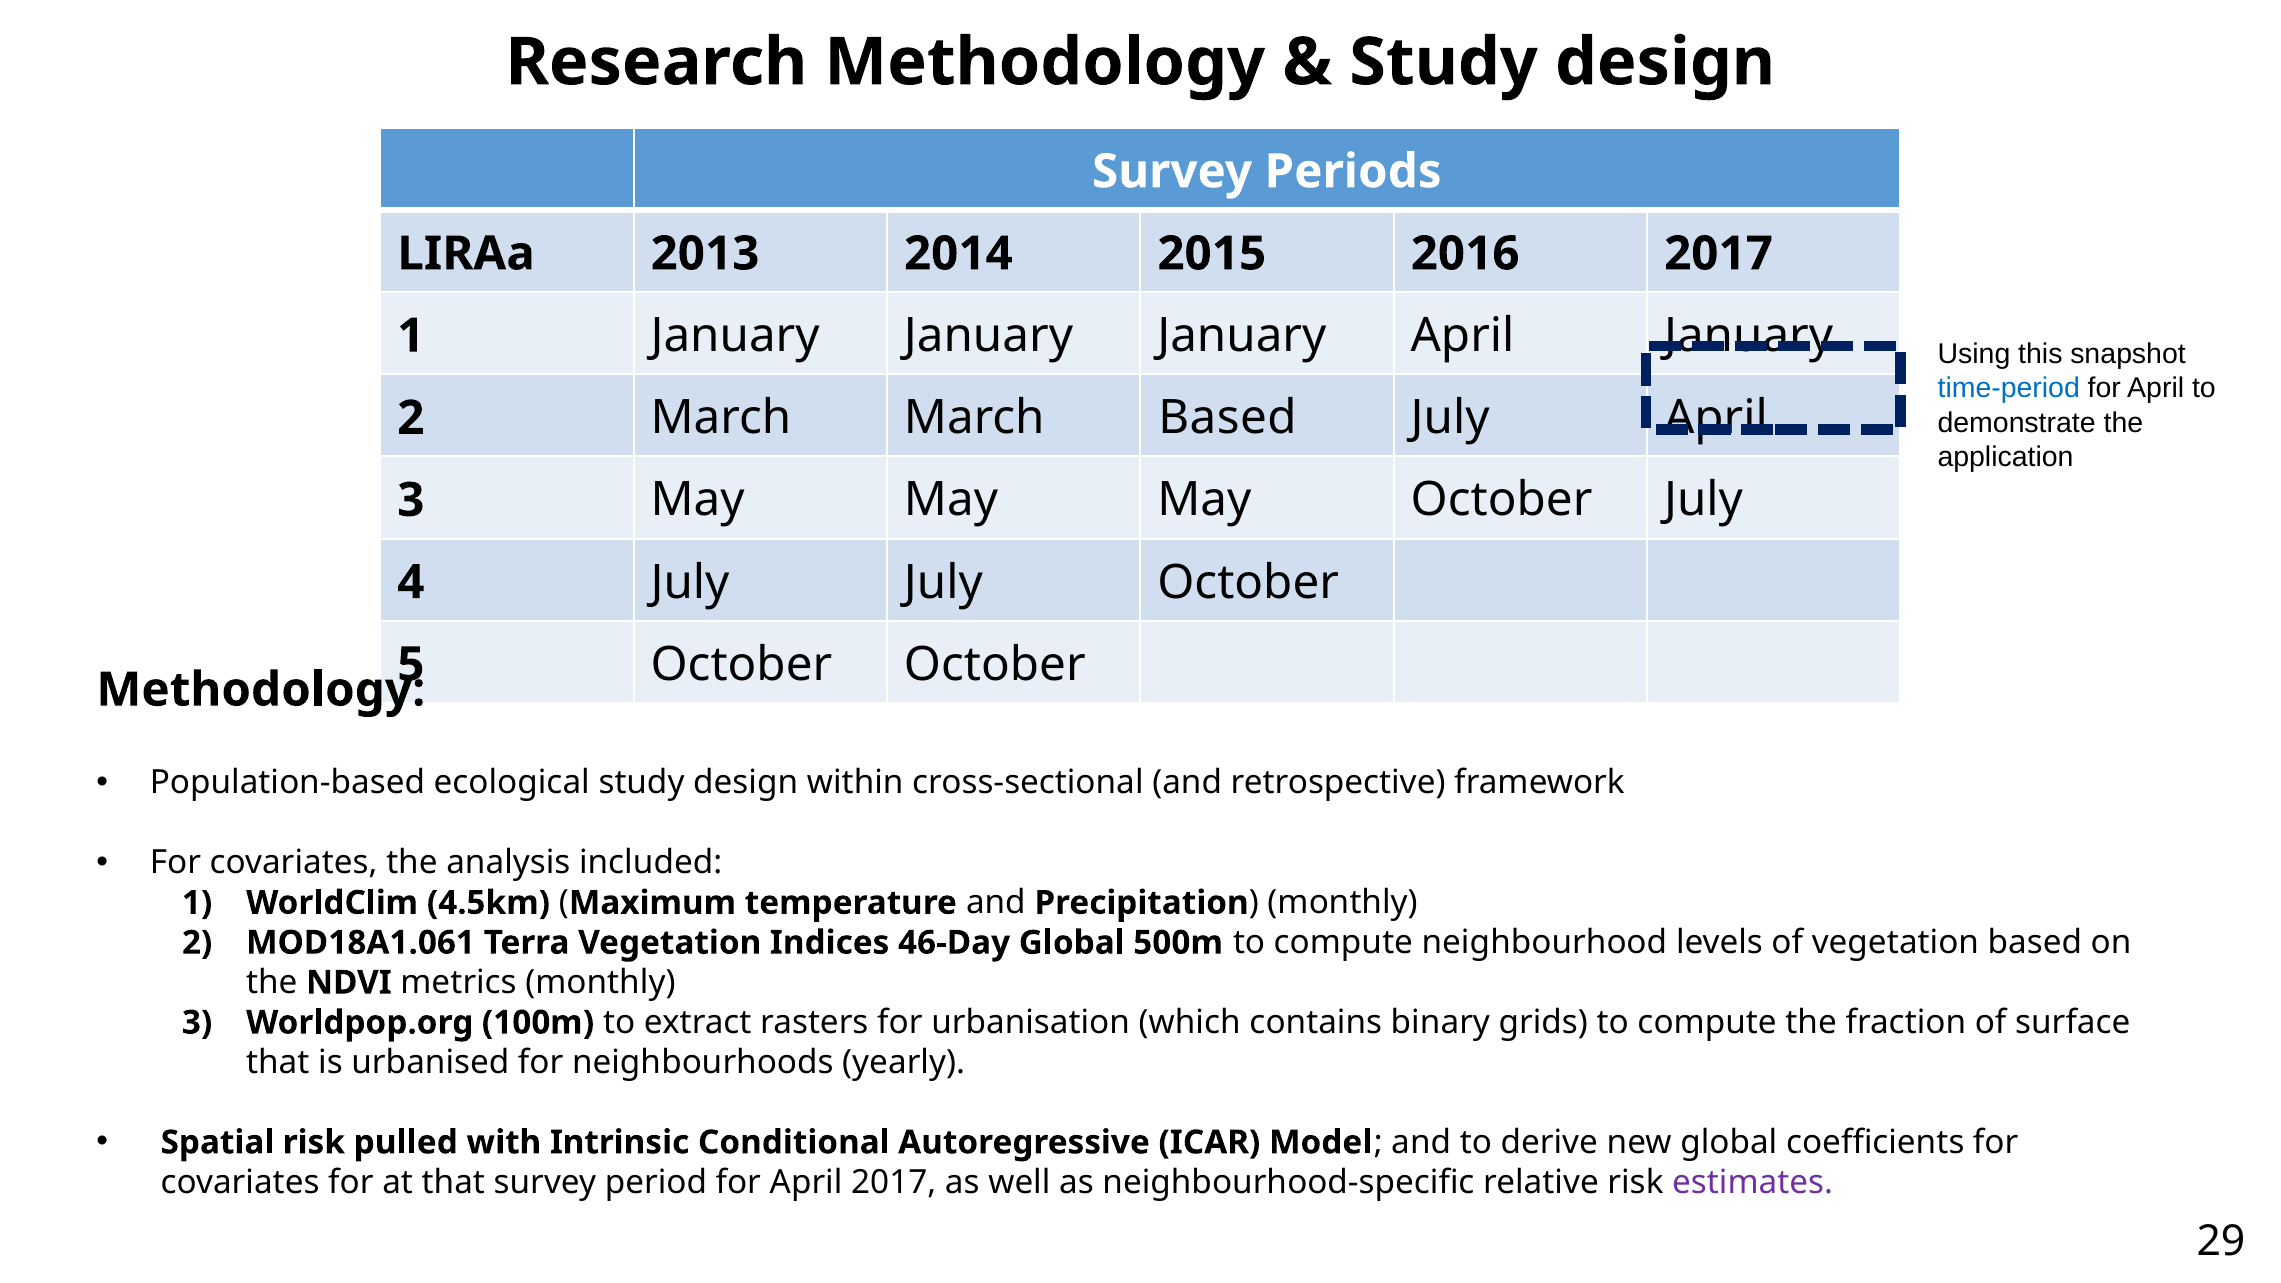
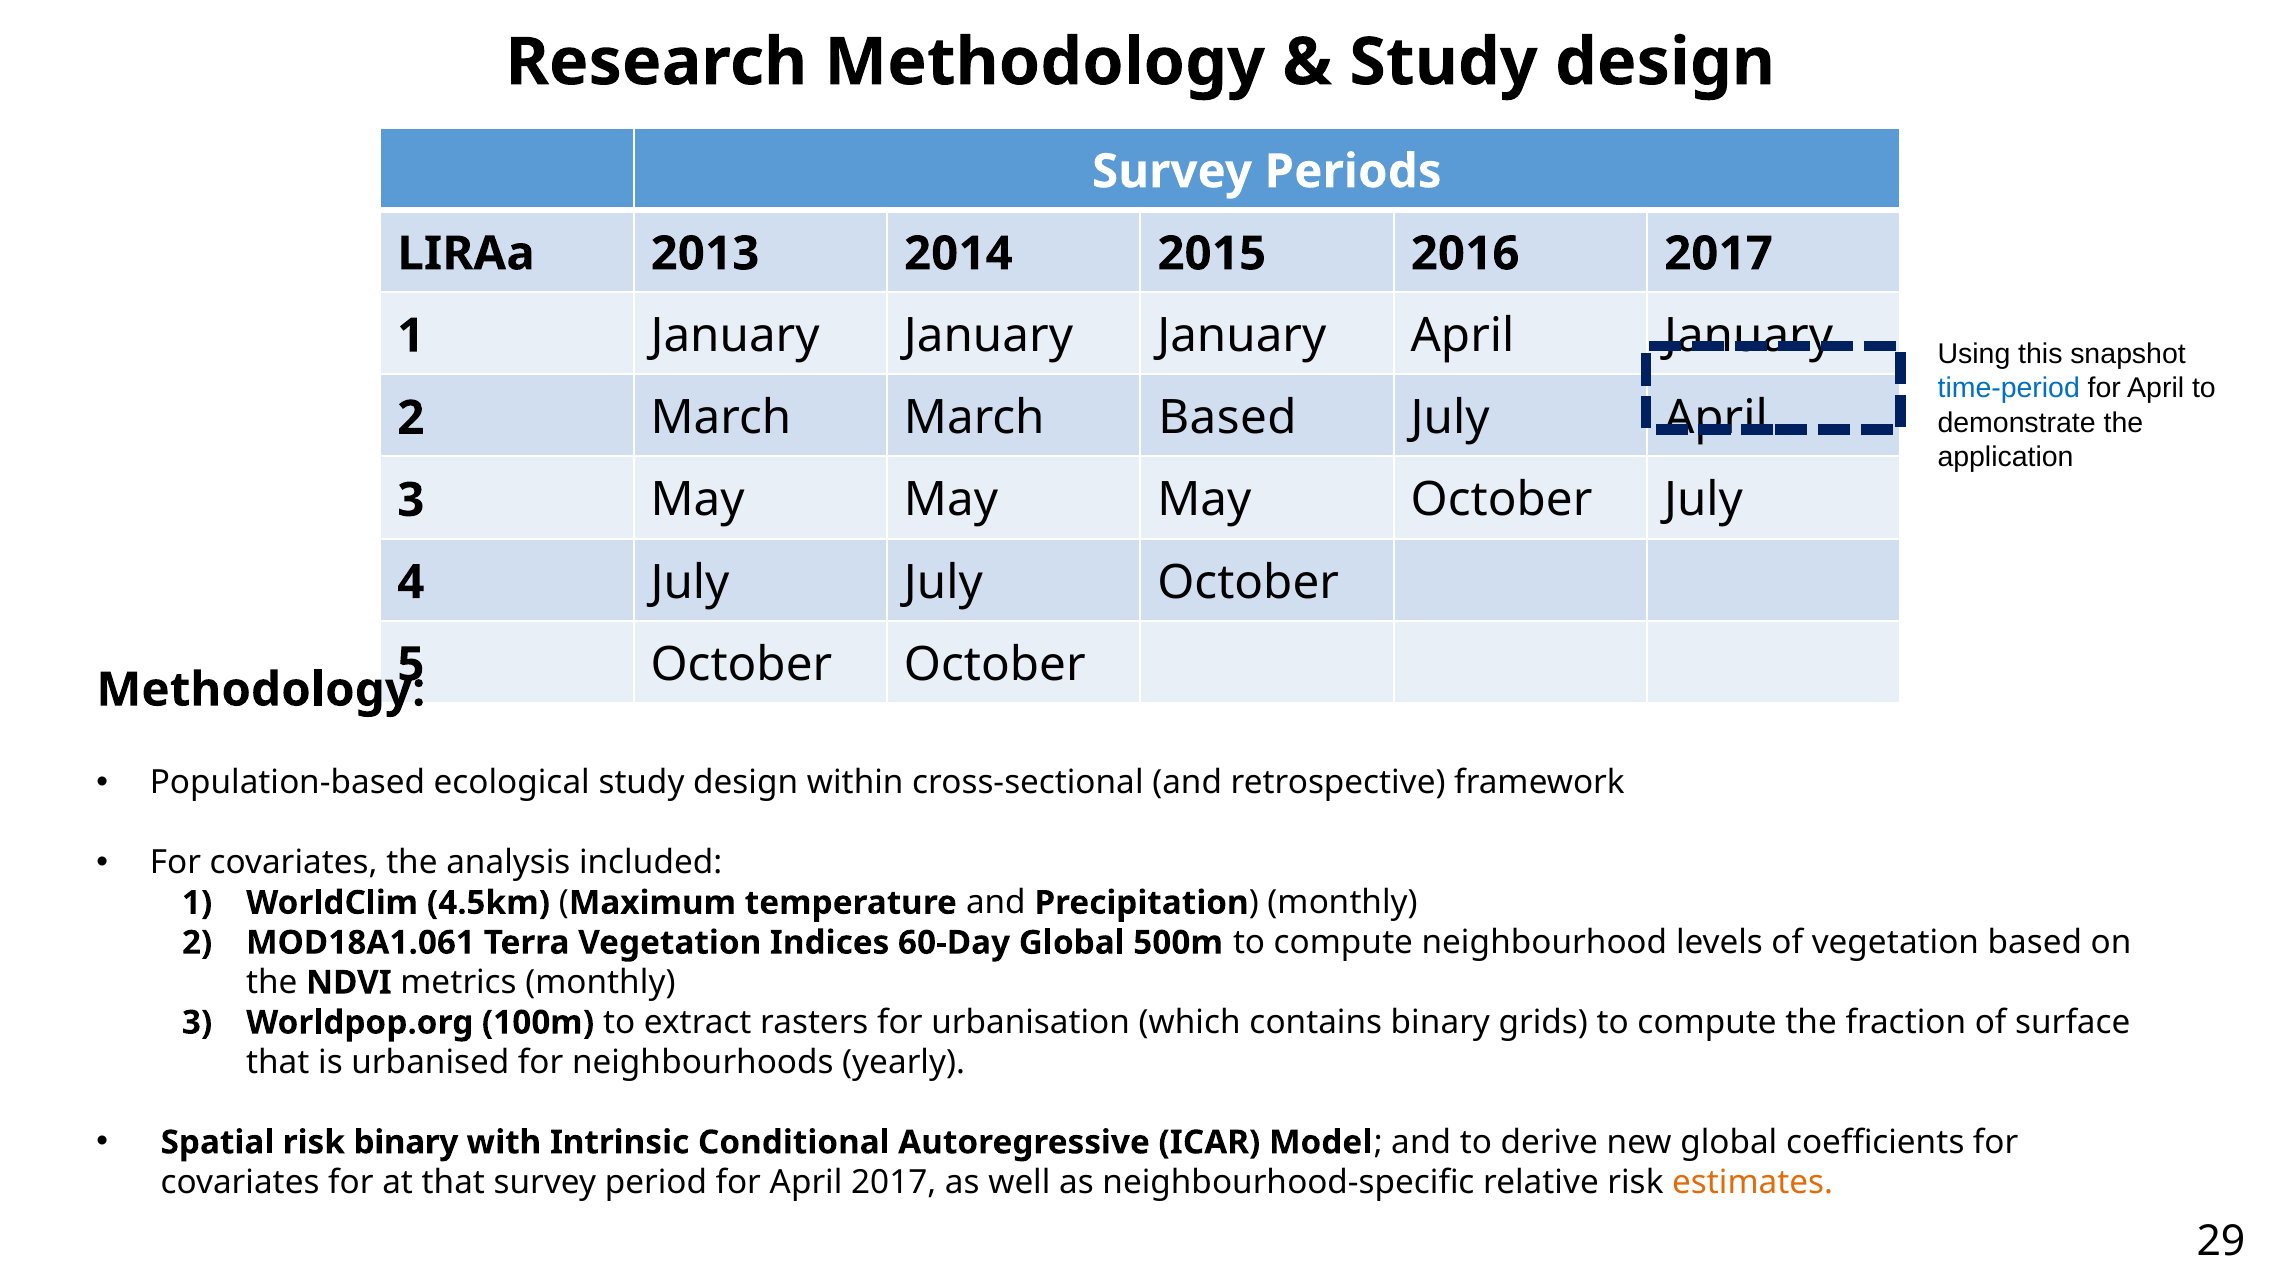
46-Day: 46-Day -> 60-Day
risk pulled: pulled -> binary
estimates colour: purple -> orange
